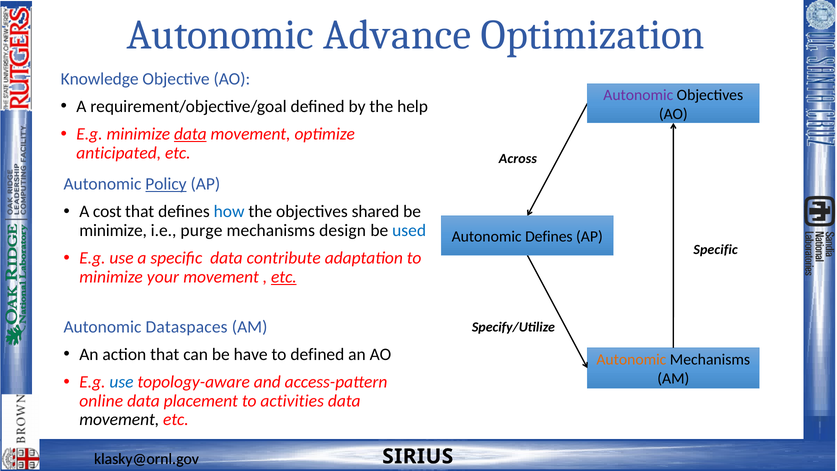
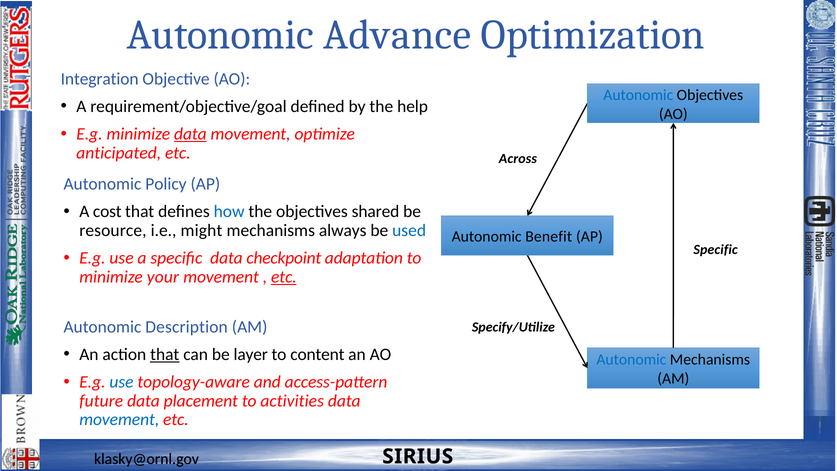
Knowledge: Knowledge -> Integration
Autonomic at (638, 95) colour: purple -> blue
Policy underline: present -> none
minimize at (113, 230): minimize -> resource
purge: purge -> might
design: design -> always
Autonomic Defines: Defines -> Benefit
contribute: contribute -> checkpoint
Dataspaces: Dataspaces -> Description
that at (165, 354) underline: none -> present
have: have -> layer
to defined: defined -> content
Autonomic at (631, 360) colour: orange -> blue
online: online -> future
movement at (119, 420) colour: black -> blue
